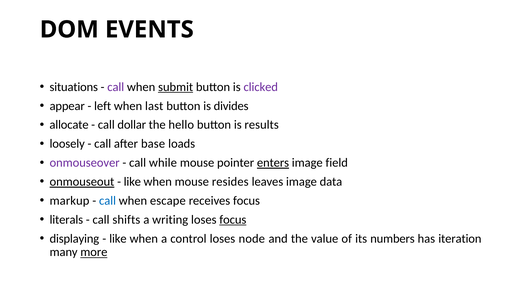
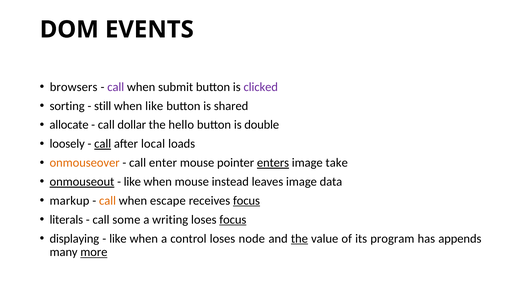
situations: situations -> browsers
submit underline: present -> none
appear: appear -> sorting
left: left -> still
when last: last -> like
divides: divides -> shared
results: results -> double
call at (103, 144) underline: none -> present
base: base -> local
onmouseover colour: purple -> orange
while: while -> enter
field: field -> take
resides: resides -> instead
call at (108, 200) colour: blue -> orange
focus at (247, 200) underline: none -> present
shifts: shifts -> some
the at (299, 238) underline: none -> present
numbers: numbers -> program
iteration: iteration -> appends
